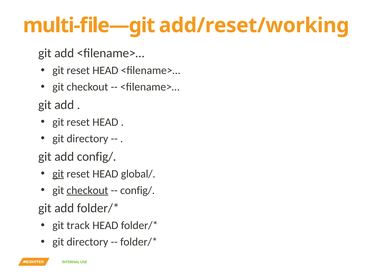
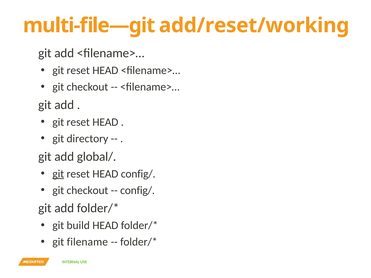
add config/: config/ -> global/
HEAD global/: global/ -> config/
checkout at (87, 190) underline: present -> none
track: track -> build
directory at (87, 242): directory -> filename
